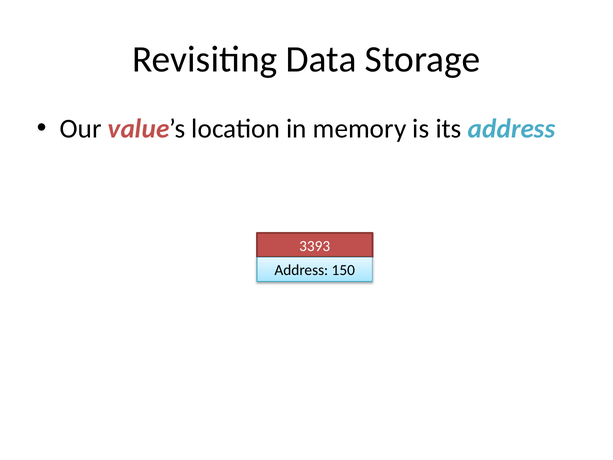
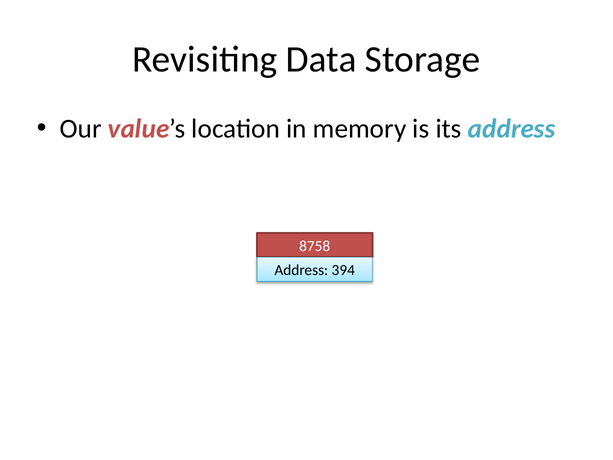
3393: 3393 -> 8758
150: 150 -> 394
